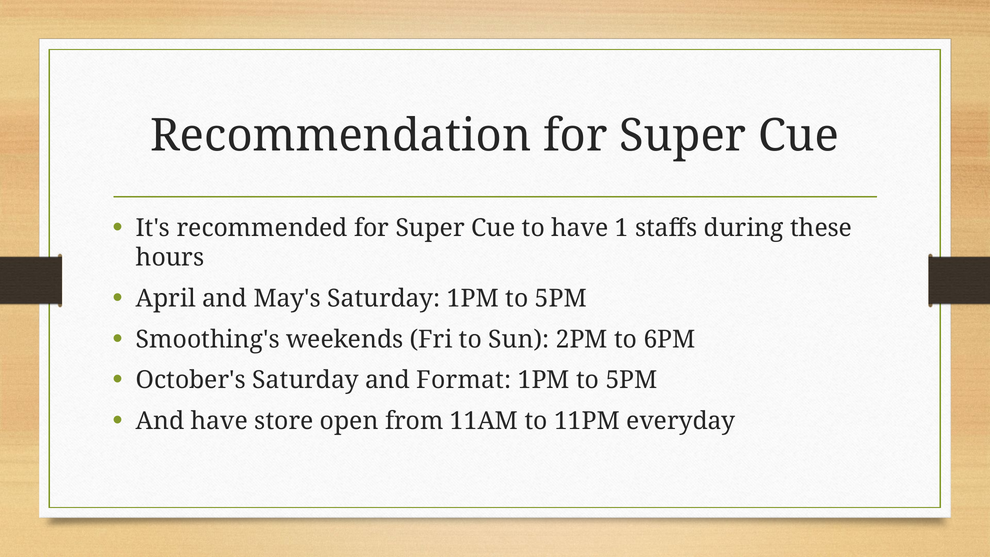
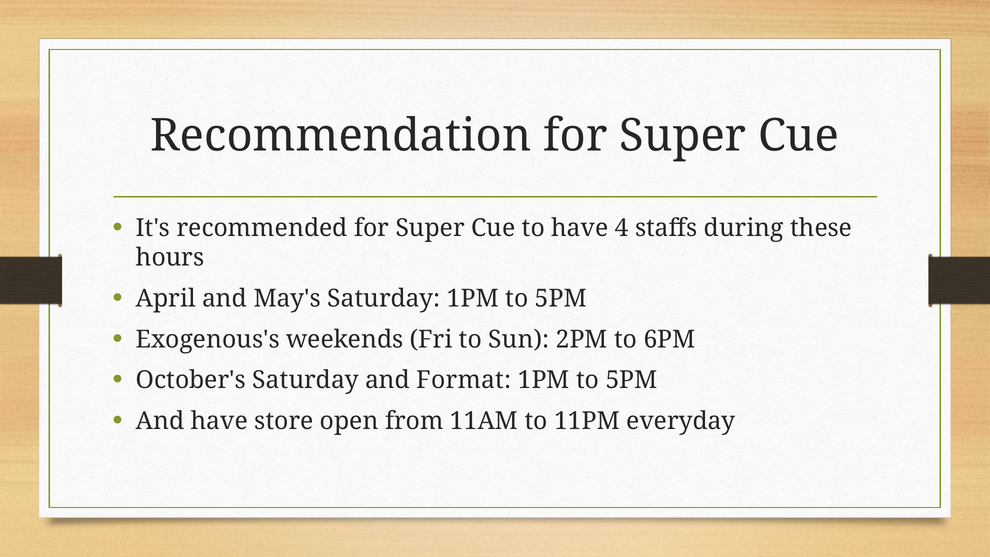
1: 1 -> 4
Smoothing's: Smoothing's -> Exogenous's
